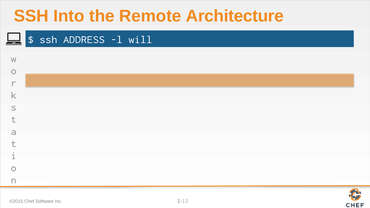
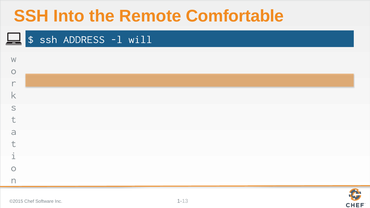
Architecture: Architecture -> Comfortable
